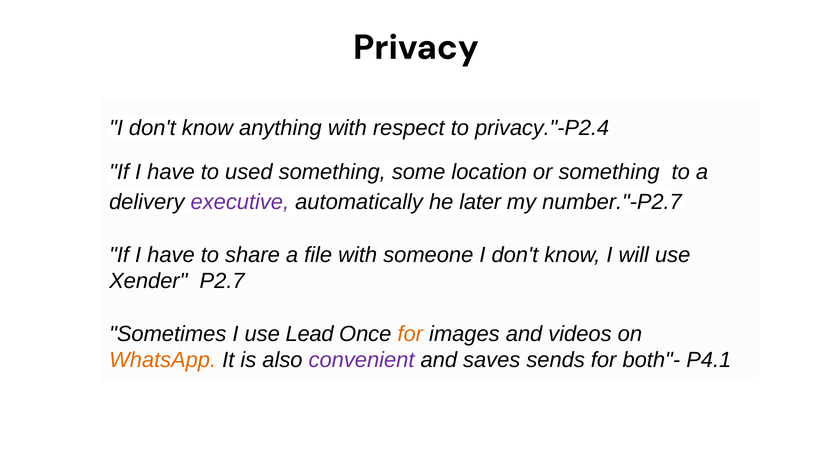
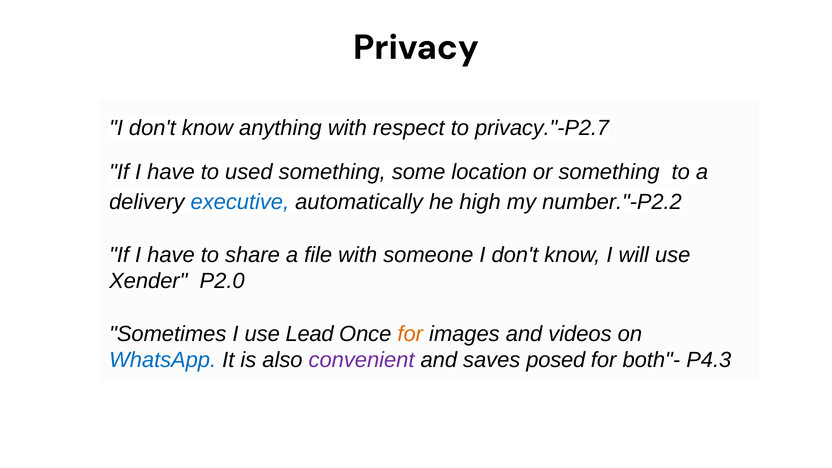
privacy."-P2.4: privacy."-P2.4 -> privacy."-P2.7
executive colour: purple -> blue
later: later -> high
number."-P2.7: number."-P2.7 -> number."-P2.2
P2.7: P2.7 -> P2.0
WhatsApp colour: orange -> blue
sends: sends -> posed
P4.1: P4.1 -> P4.3
